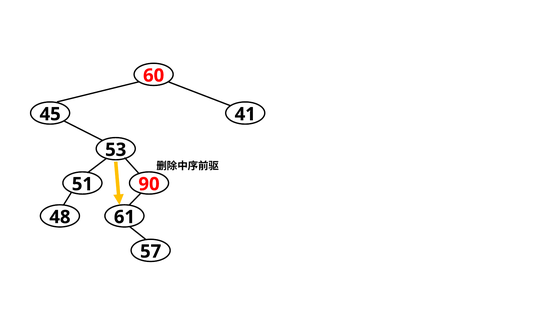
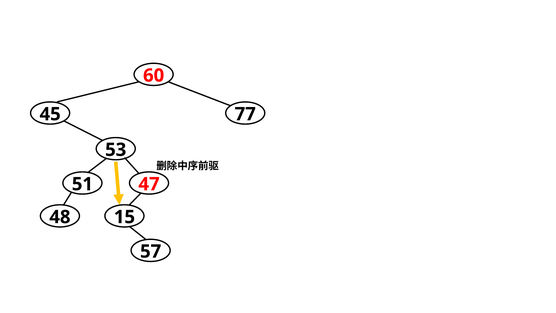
41: 41 -> 77
90: 90 -> 47
61: 61 -> 15
